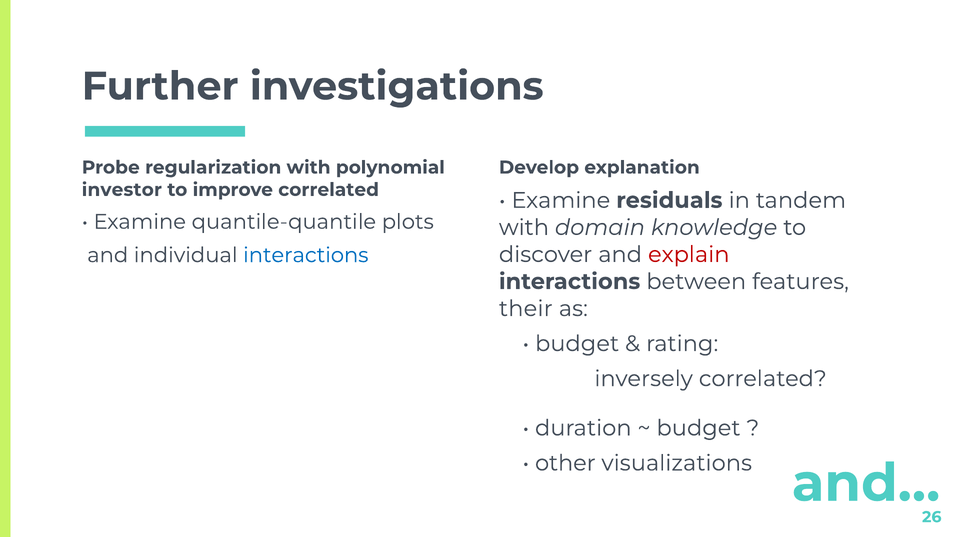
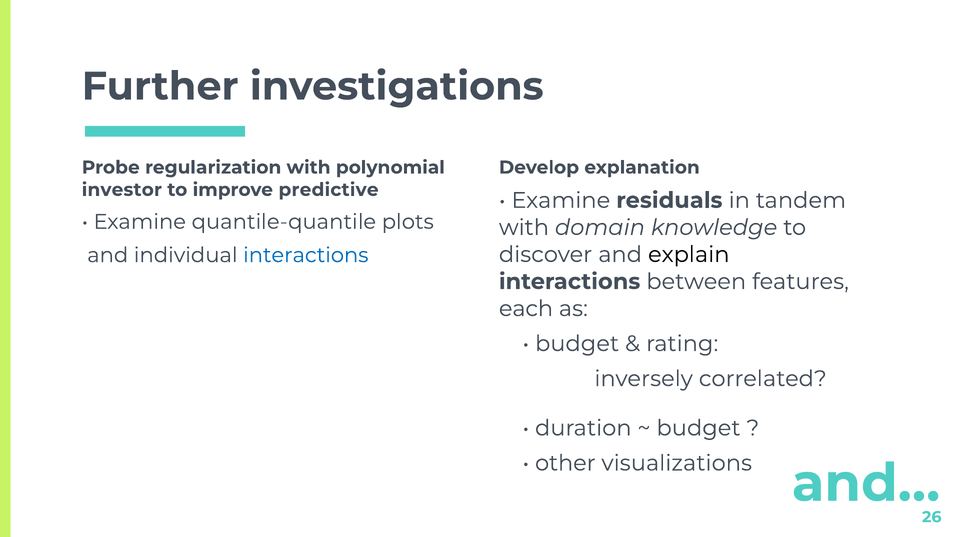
improve correlated: correlated -> predictive
explain colour: red -> black
their: their -> each
